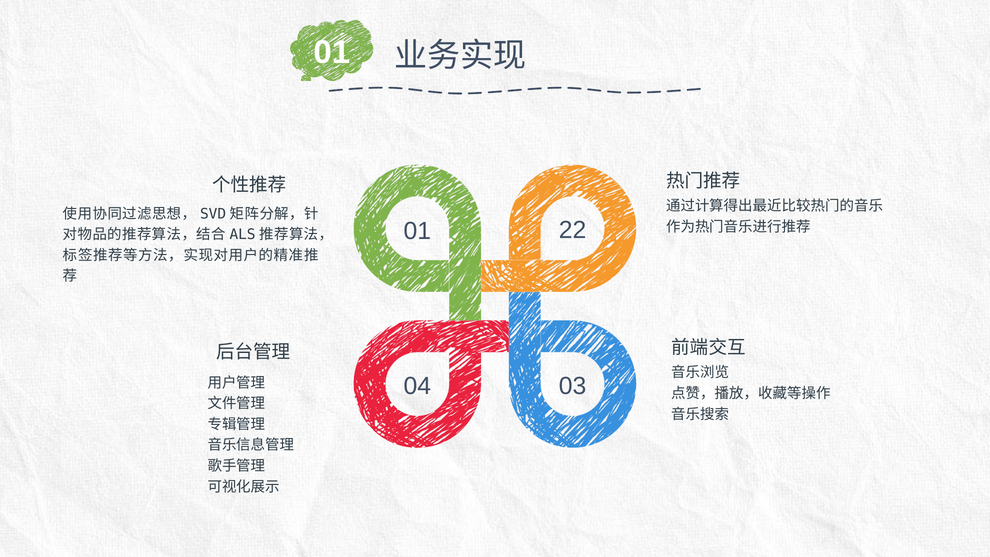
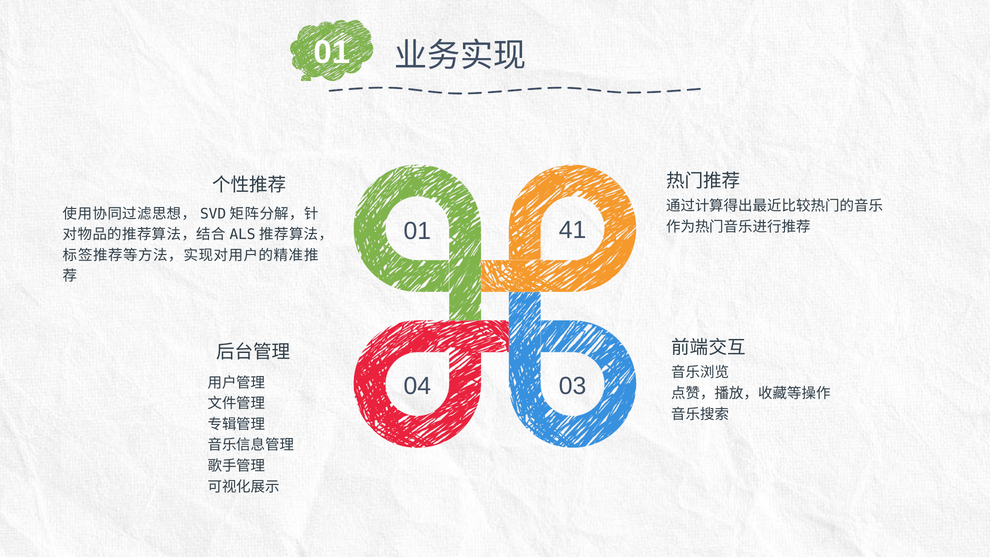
22: 22 -> 41
